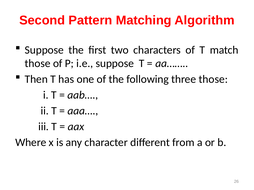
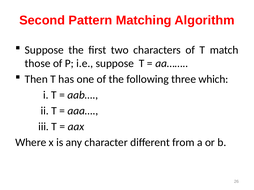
three those: those -> which
